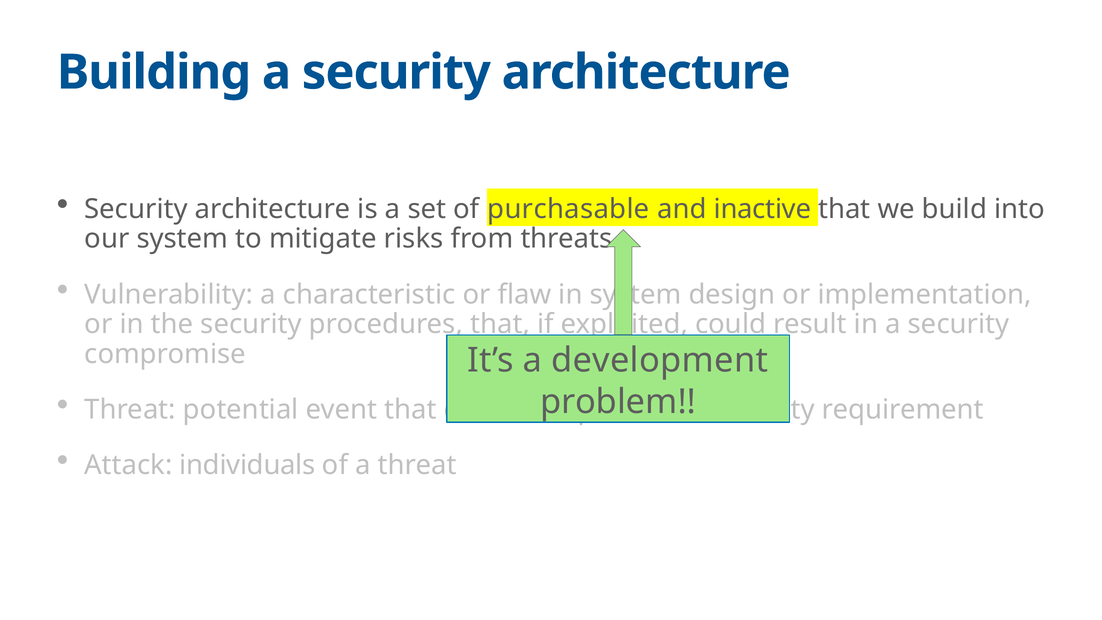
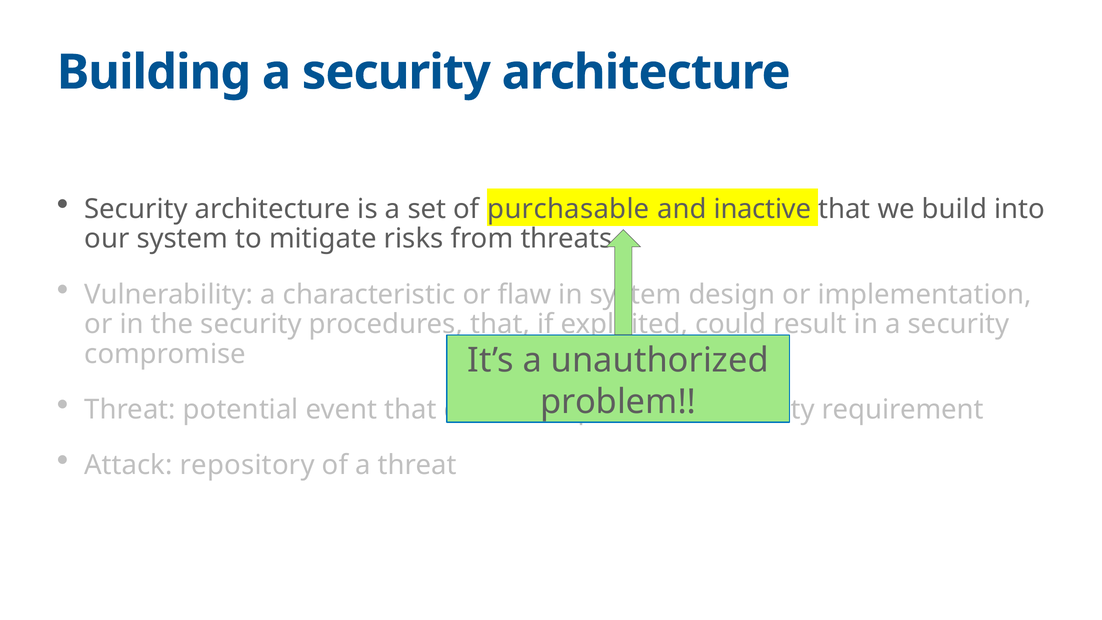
development: development -> unauthorized
individuals: individuals -> repository
